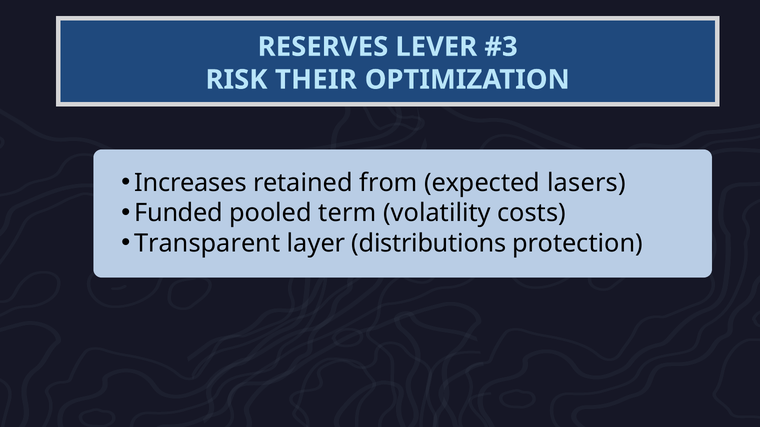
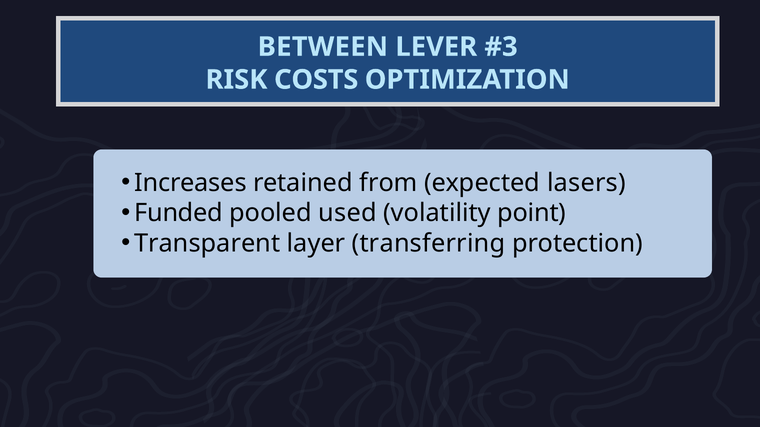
RESERVES: RESERVES -> BETWEEN
THEIR: THEIR -> COSTS
term: term -> used
costs: costs -> point
distributions: distributions -> transferring
